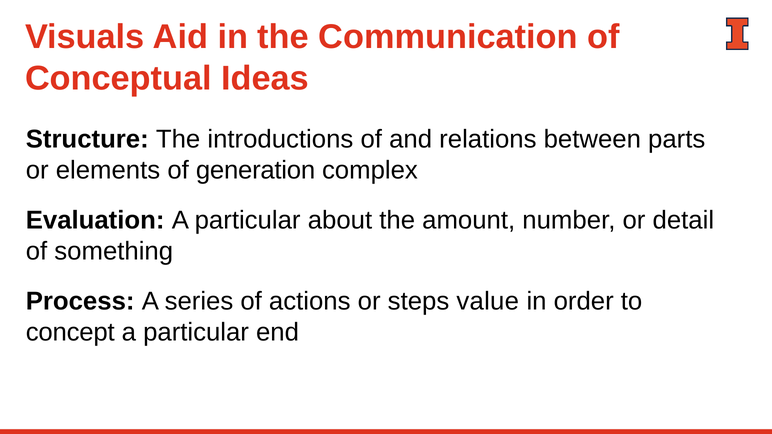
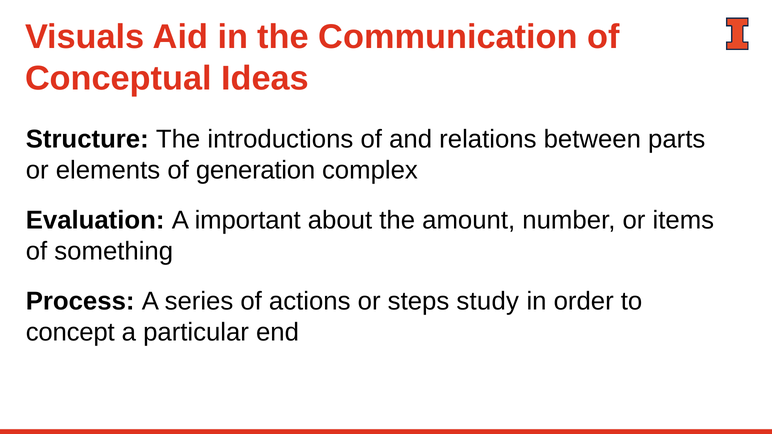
Evaluation A particular: particular -> important
detail: detail -> items
value: value -> study
